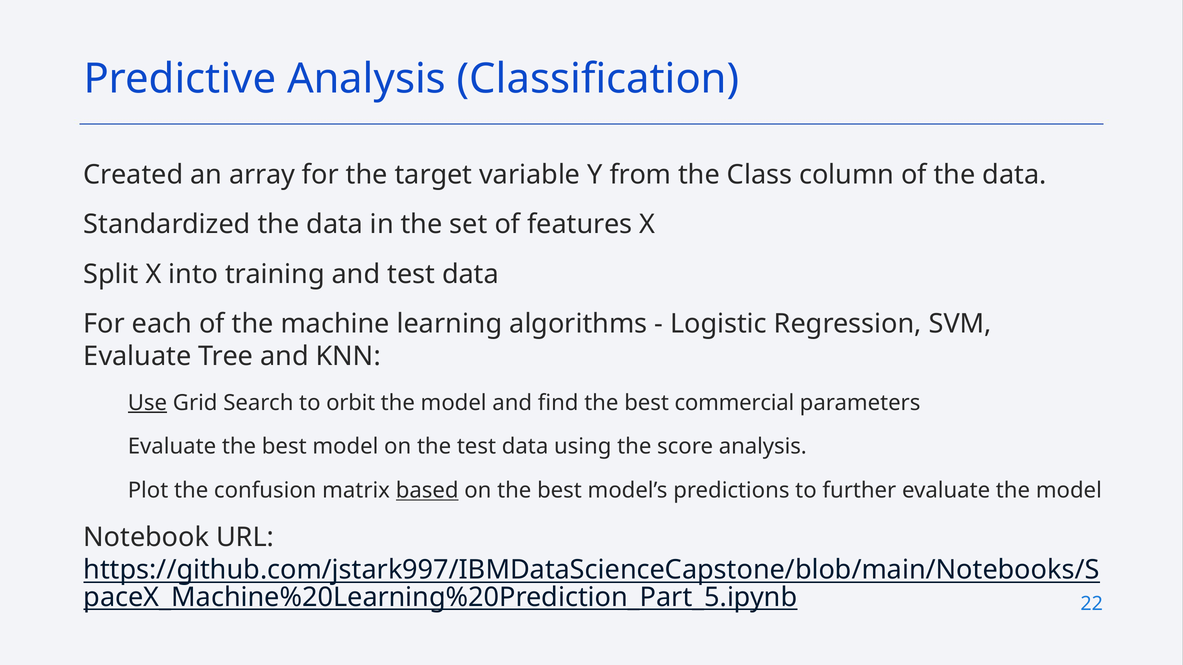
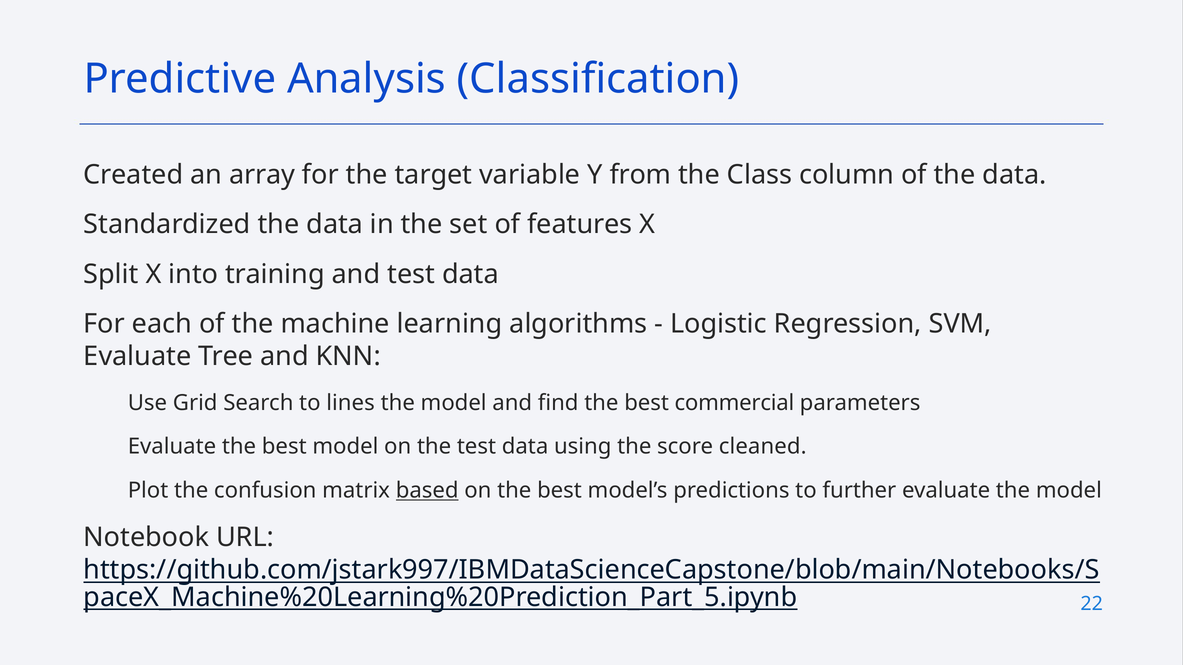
Use underline: present -> none
orbit: orbit -> lines
score analysis: analysis -> cleaned
